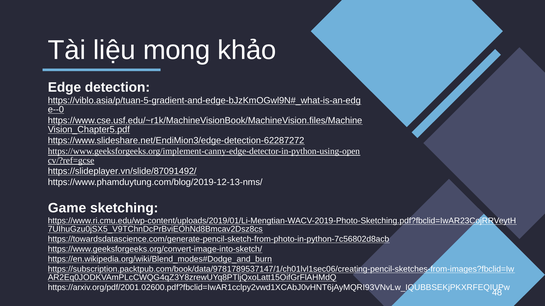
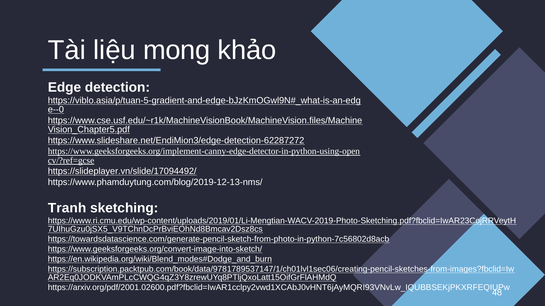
https://slideplayer.vn/slide/87091492/: https://slideplayer.vn/slide/87091492/ -> https://slideplayer.vn/slide/17094492/
Game: Game -> Tranh
